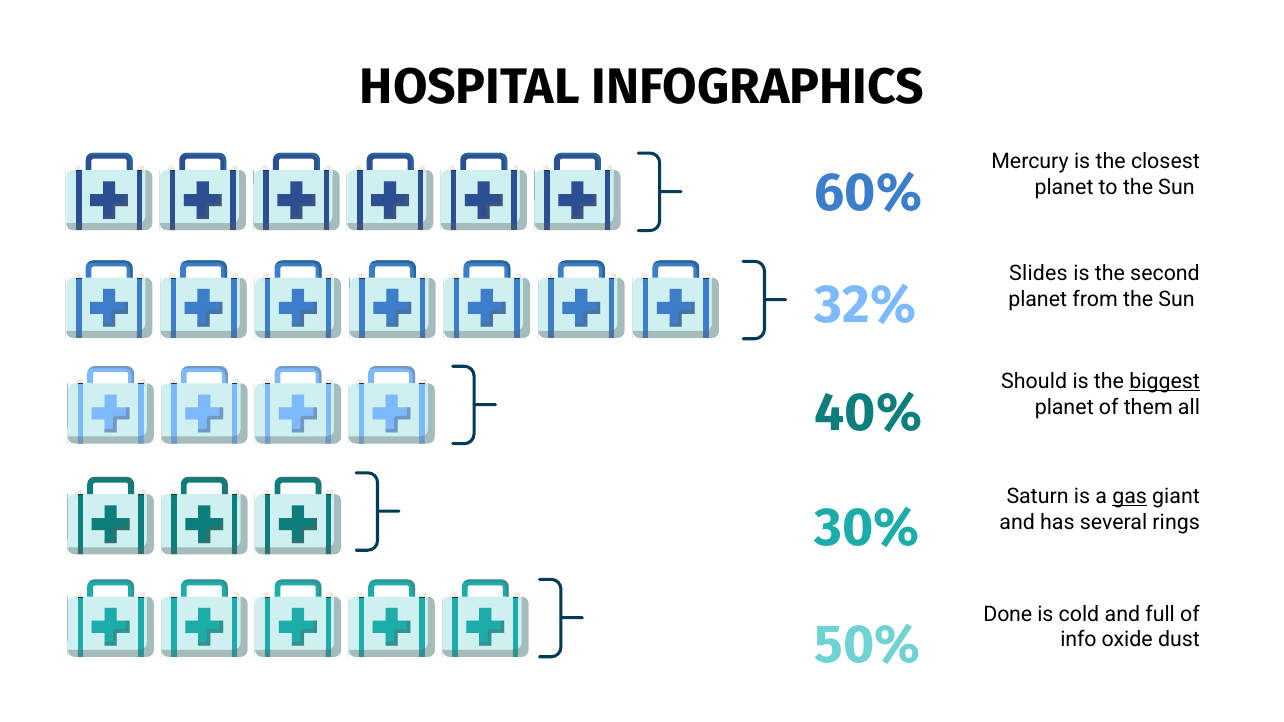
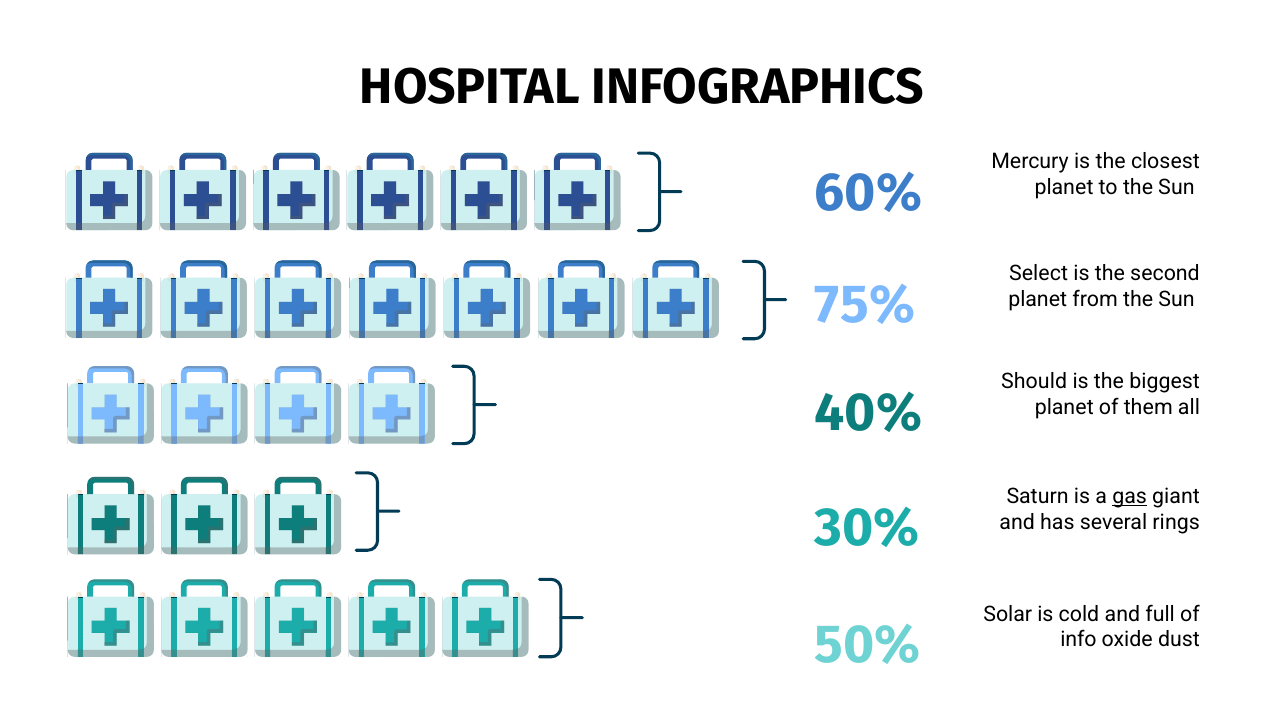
Slides: Slides -> Select
32%: 32% -> 75%
biggest underline: present -> none
Done: Done -> Solar
